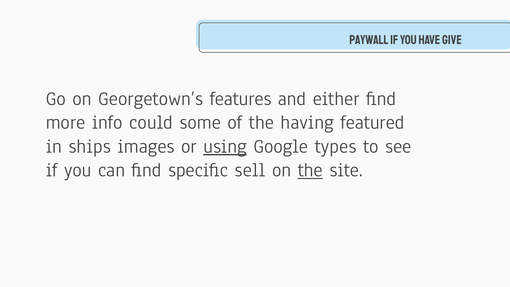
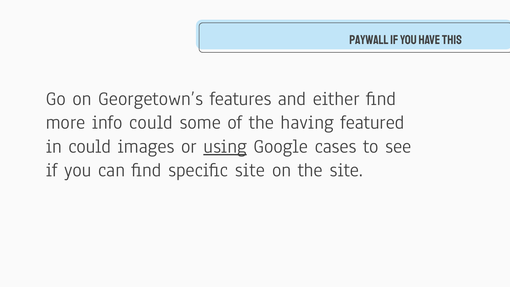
give: give -> this
in ships: ships -> could
types: types -> cases
specific sell: sell -> site
the at (310, 170) underline: present -> none
